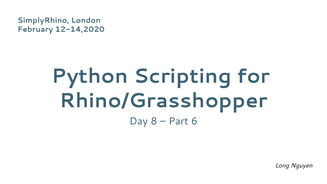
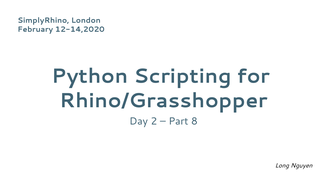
8: 8 -> 2
6: 6 -> 8
